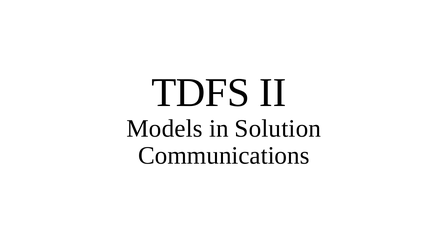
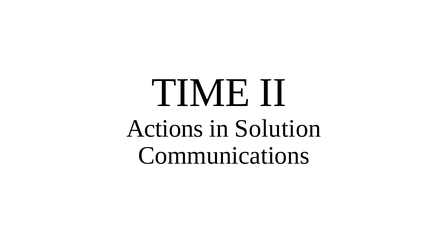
TDFS: TDFS -> TIME
Models: Models -> Actions
